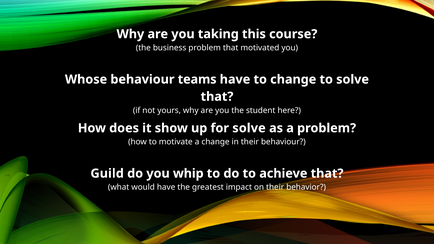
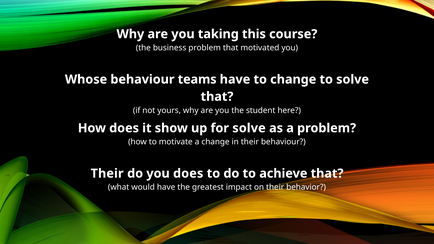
Guild at (107, 174): Guild -> Their
you whip: whip -> does
